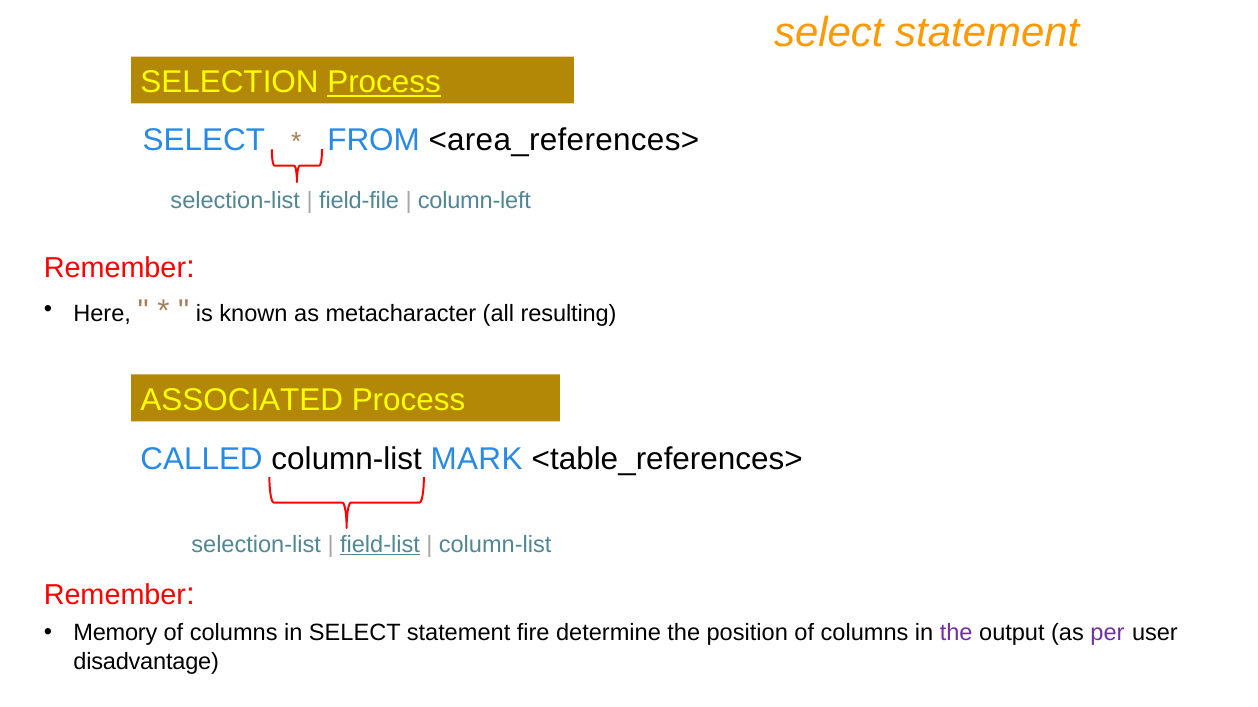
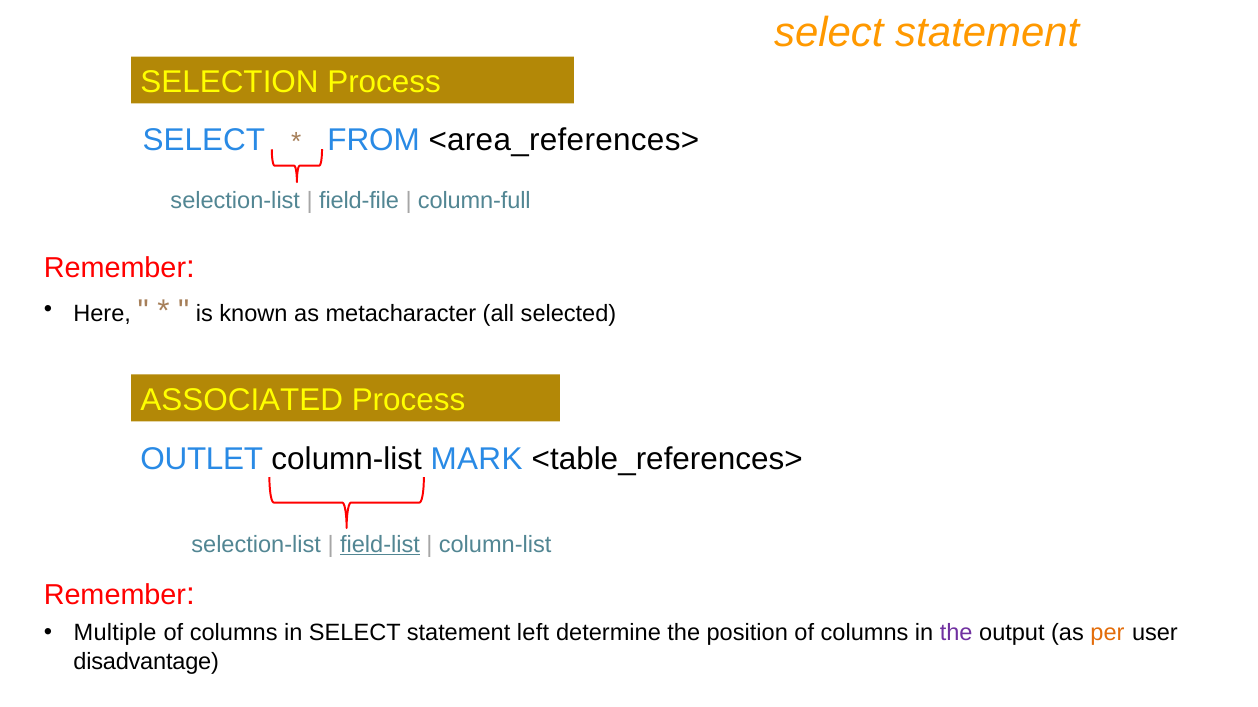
Process at (384, 82) underline: present -> none
column-left: column-left -> column-full
resulting: resulting -> selected
CALLED: CALLED -> OUTLET
Memory: Memory -> Multiple
fire: fire -> left
per colour: purple -> orange
